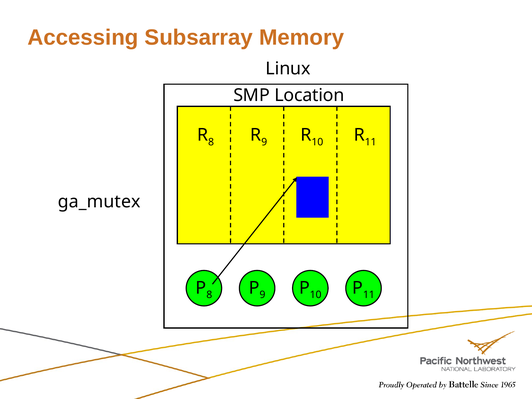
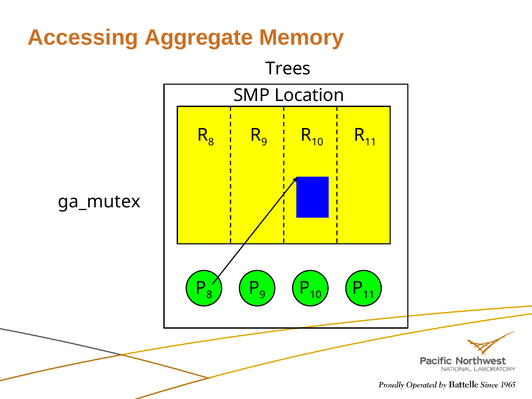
Subsarray: Subsarray -> Aggregate
Linux: Linux -> Trees
